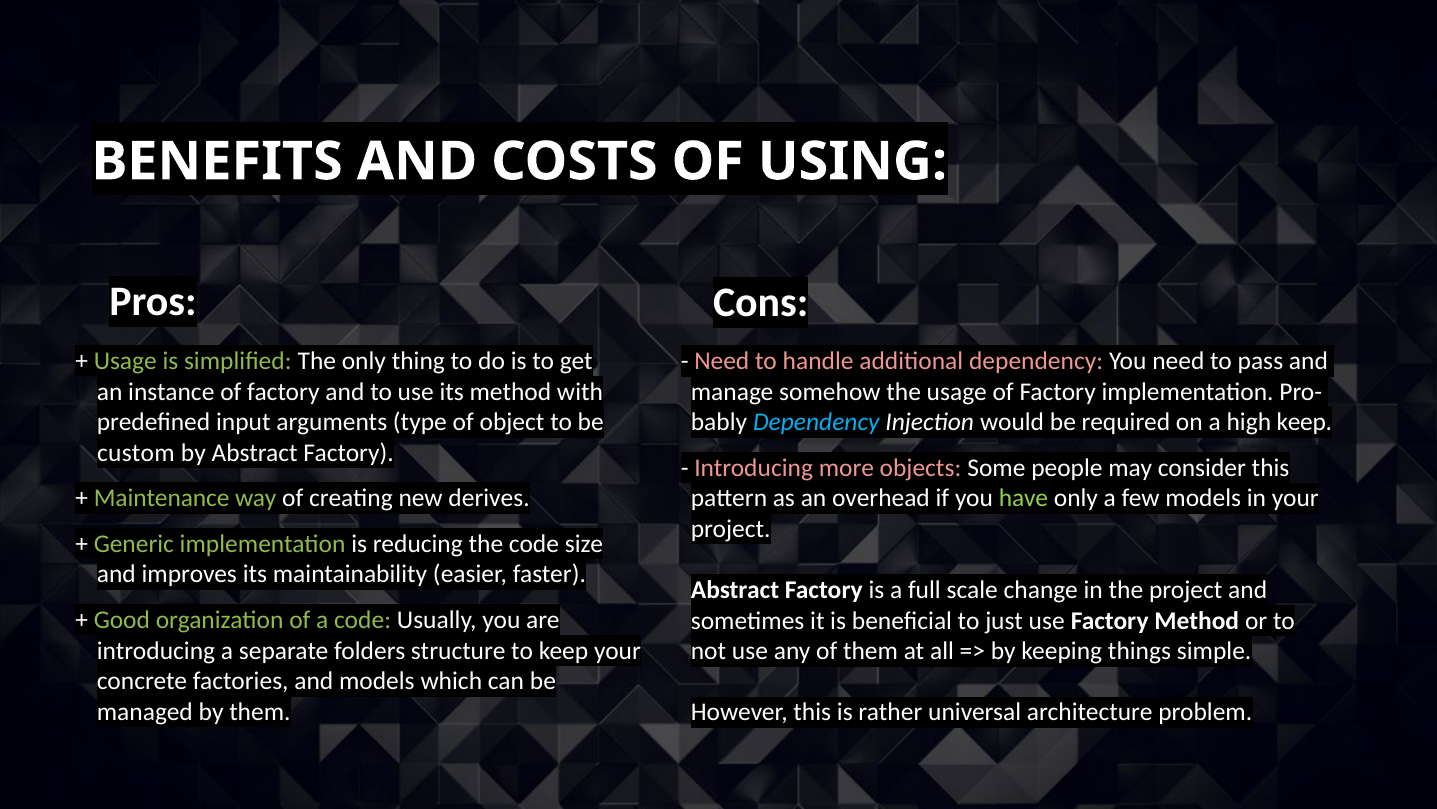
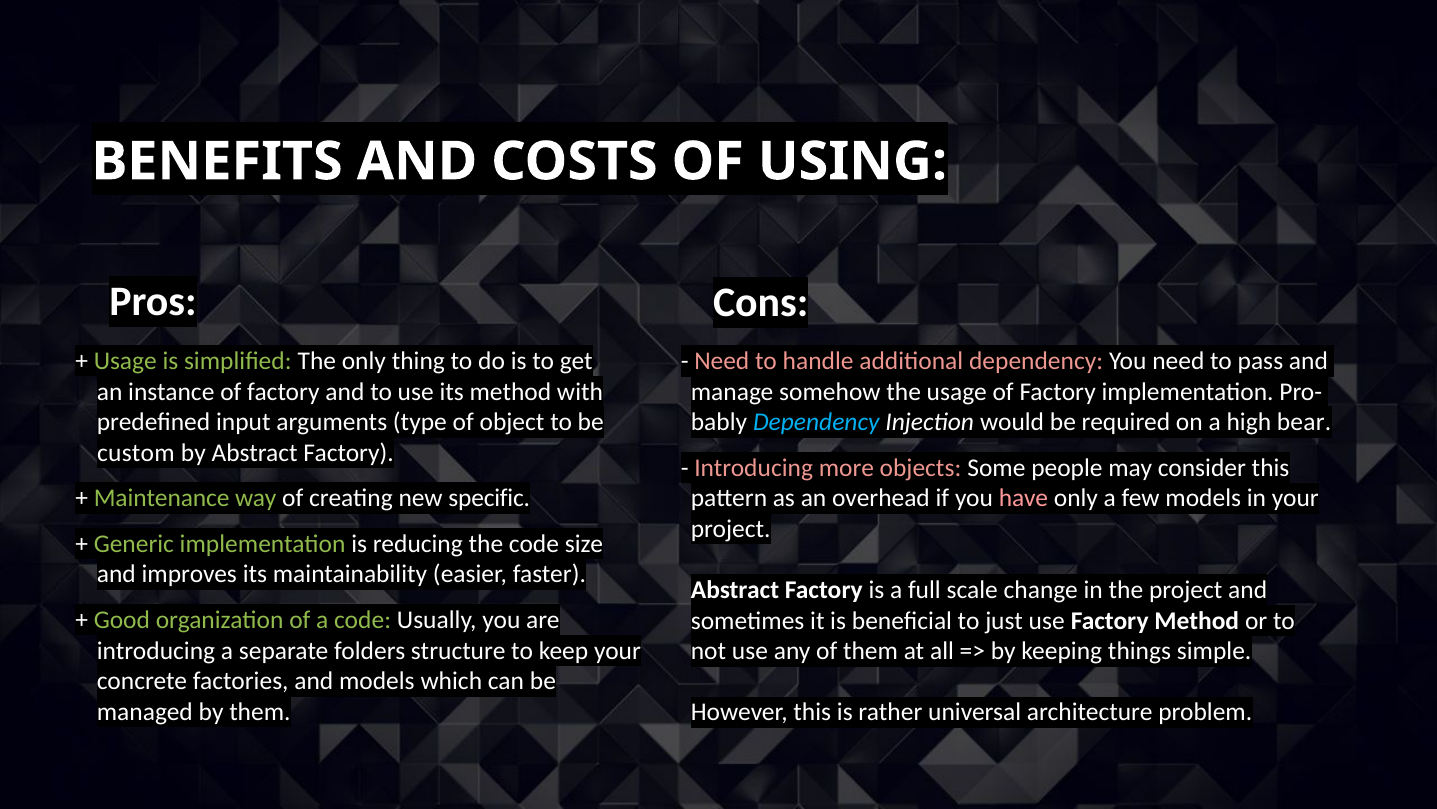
high keep: keep -> bear
derives: derives -> specific
have colour: light green -> pink
